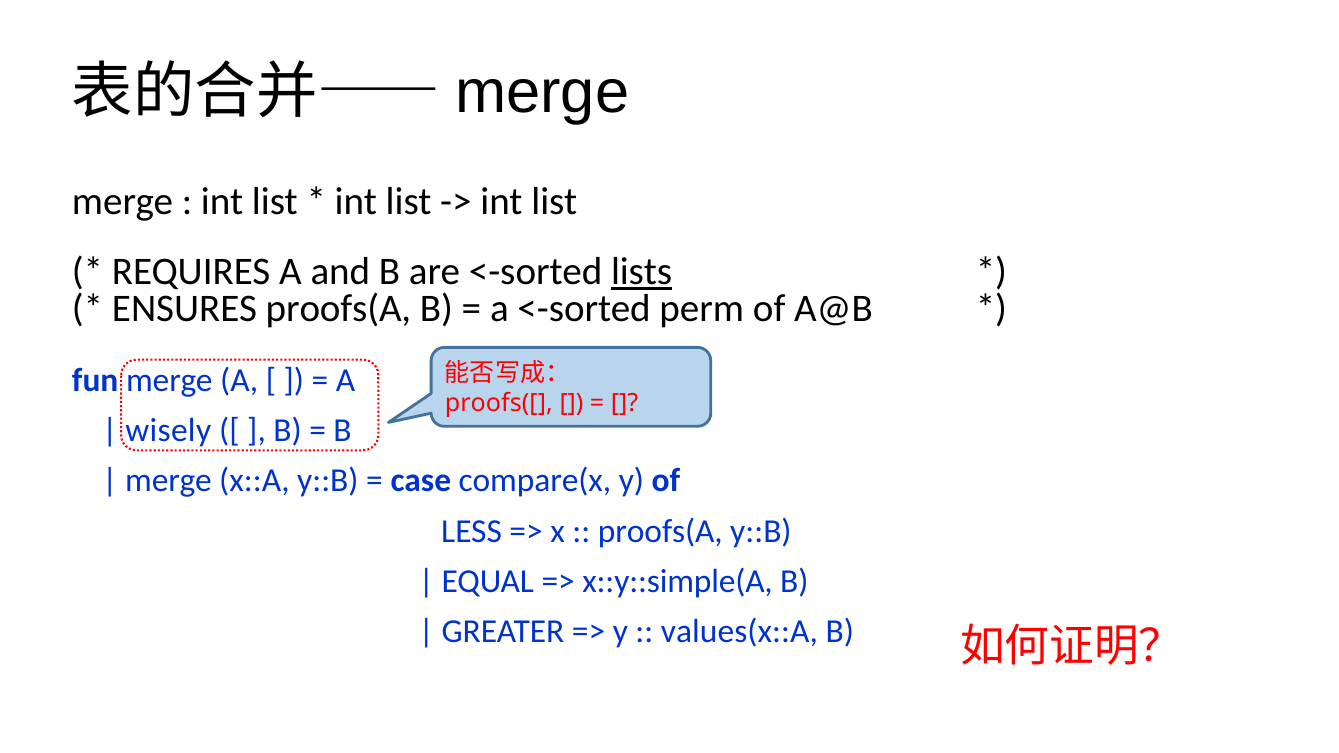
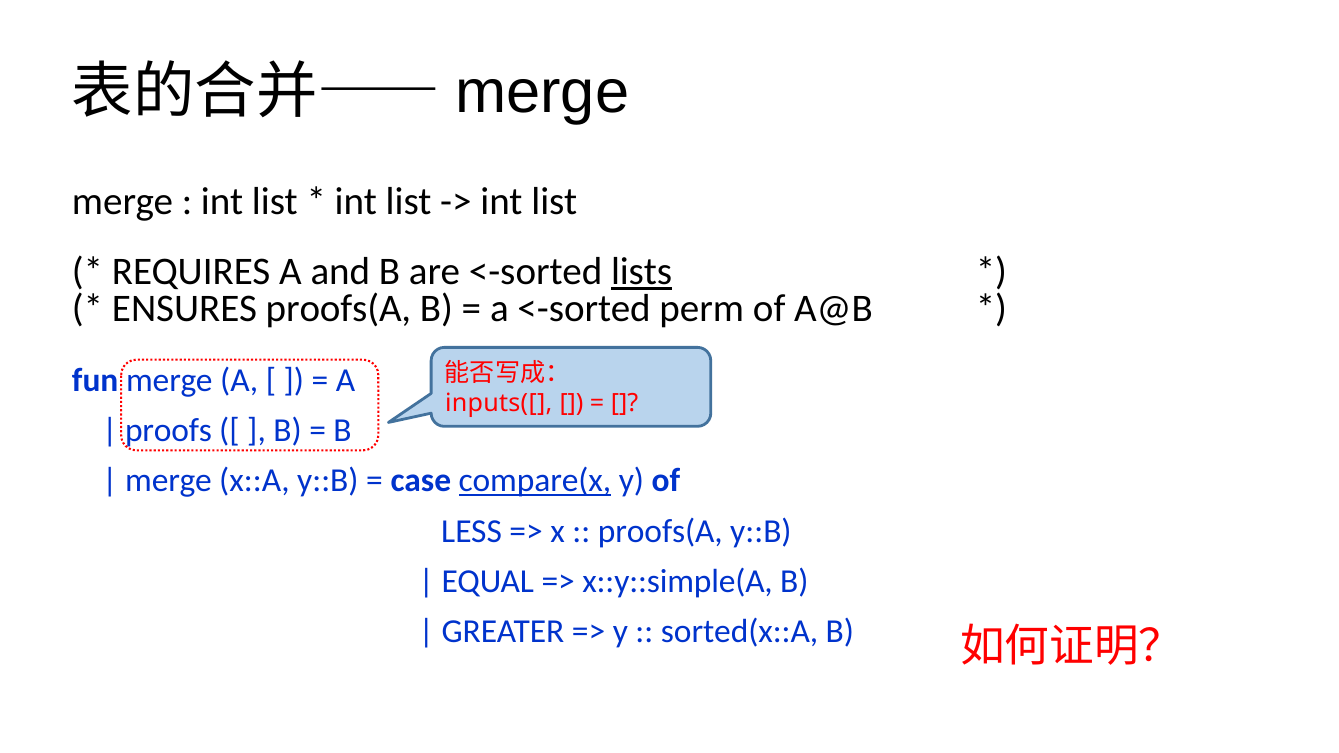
proofs([: proofs([ -> inputs([
wisely: wisely -> proofs
compare(x underline: none -> present
values(x::A: values(x::A -> sorted(x::A
